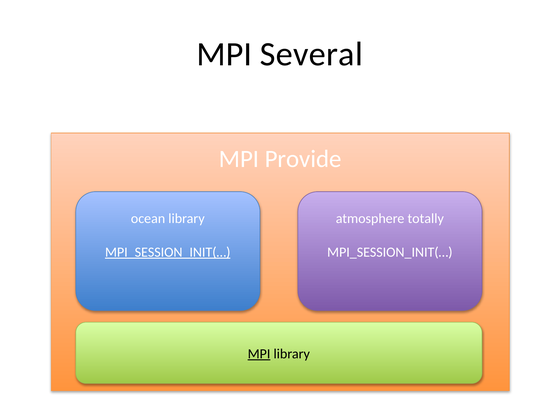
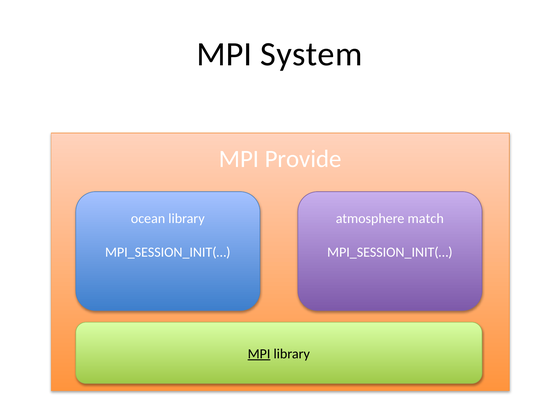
Several: Several -> System
totally: totally -> match
MPI_SESSION_INIT(… at (168, 252) underline: present -> none
